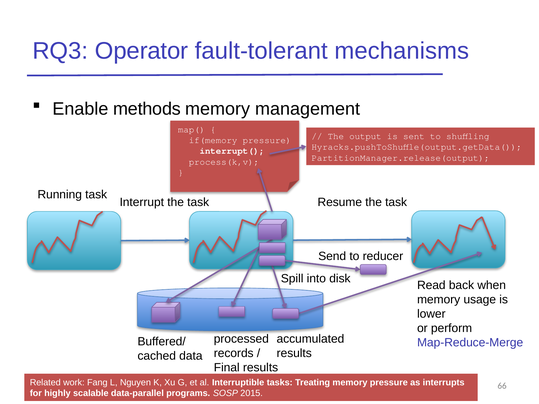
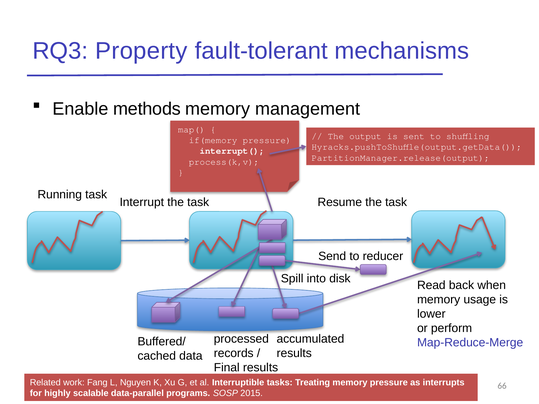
Operator: Operator -> Property
